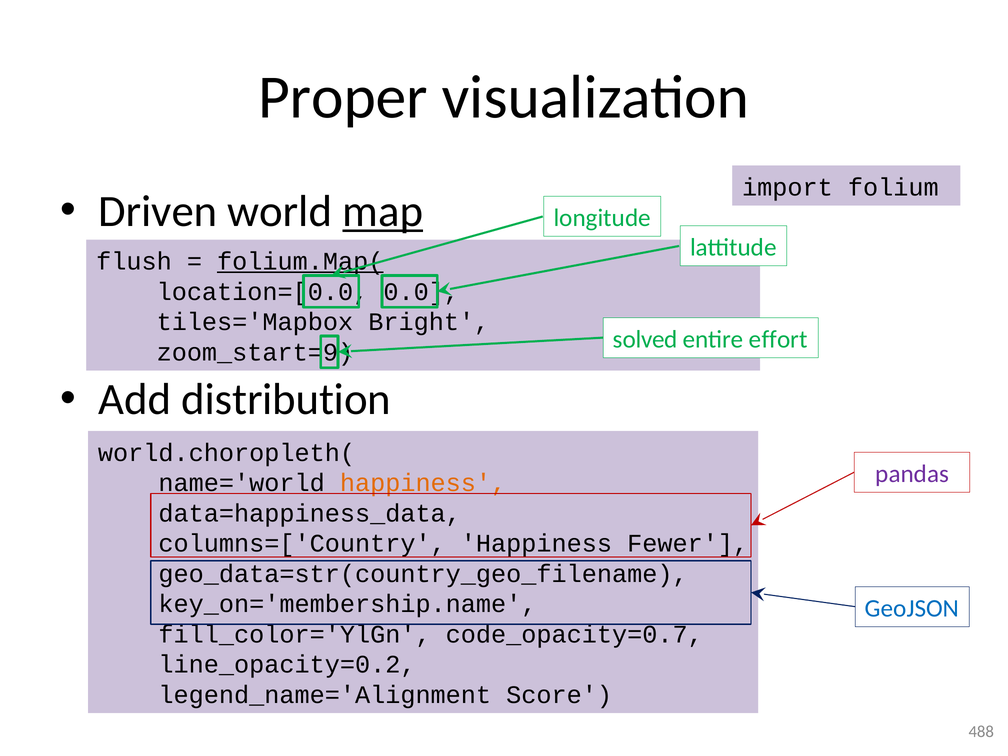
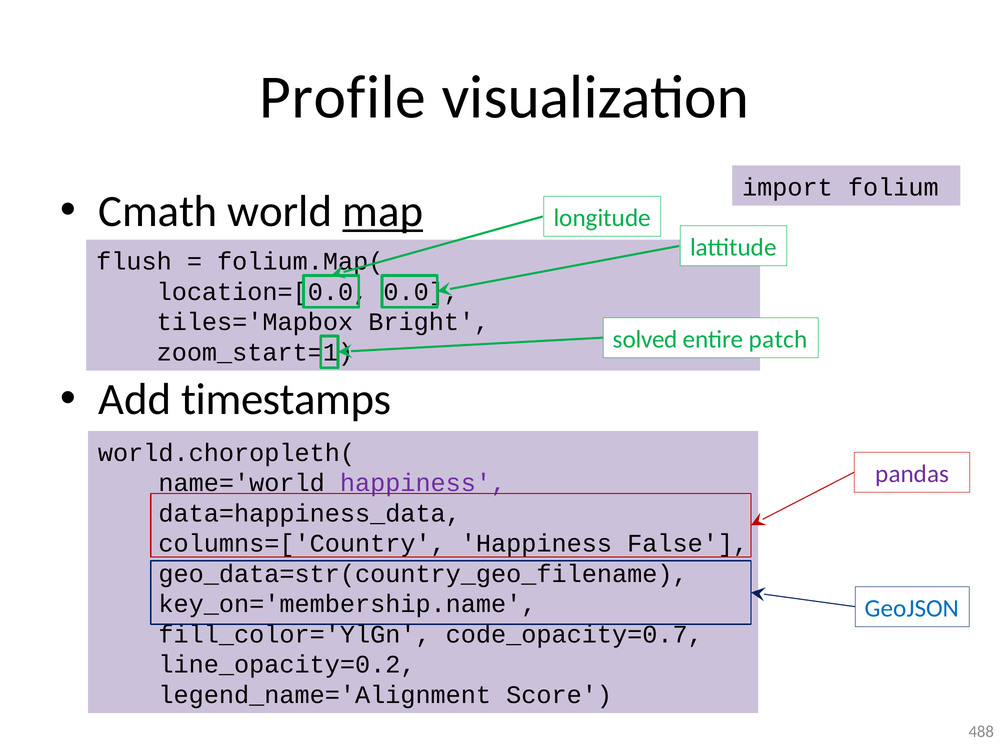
Proper: Proper -> Profile
Driven: Driven -> Cmath
folium.Map( underline: present -> none
effort: effort -> patch
zoom_start=9: zoom_start=9 -> zoom_start=1
distribution: distribution -> timestamps
happiness at (423, 483) colour: orange -> purple
Fewer: Fewer -> False
